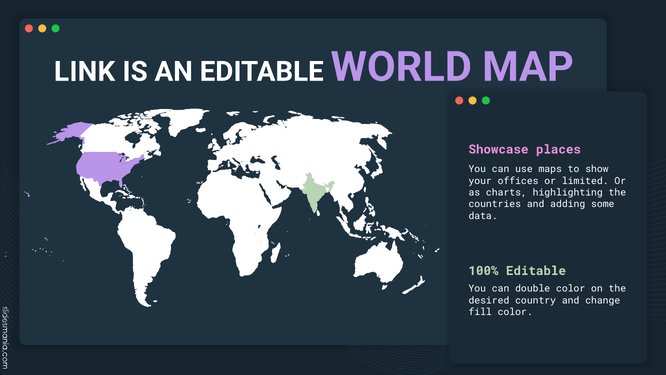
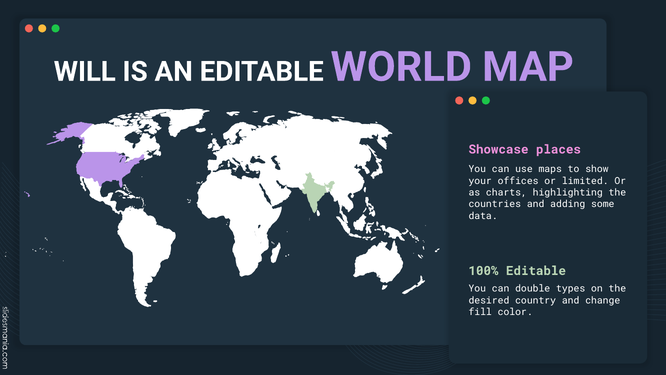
LINK: LINK -> WILL
double color: color -> types
